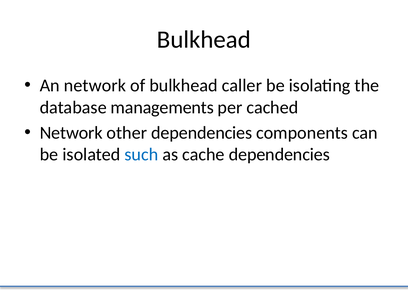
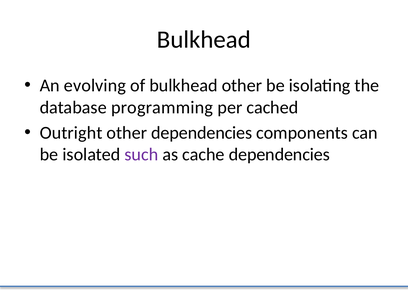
An network: network -> evolving
bulkhead caller: caller -> other
managements: managements -> programming
Network at (71, 133): Network -> Outright
such colour: blue -> purple
